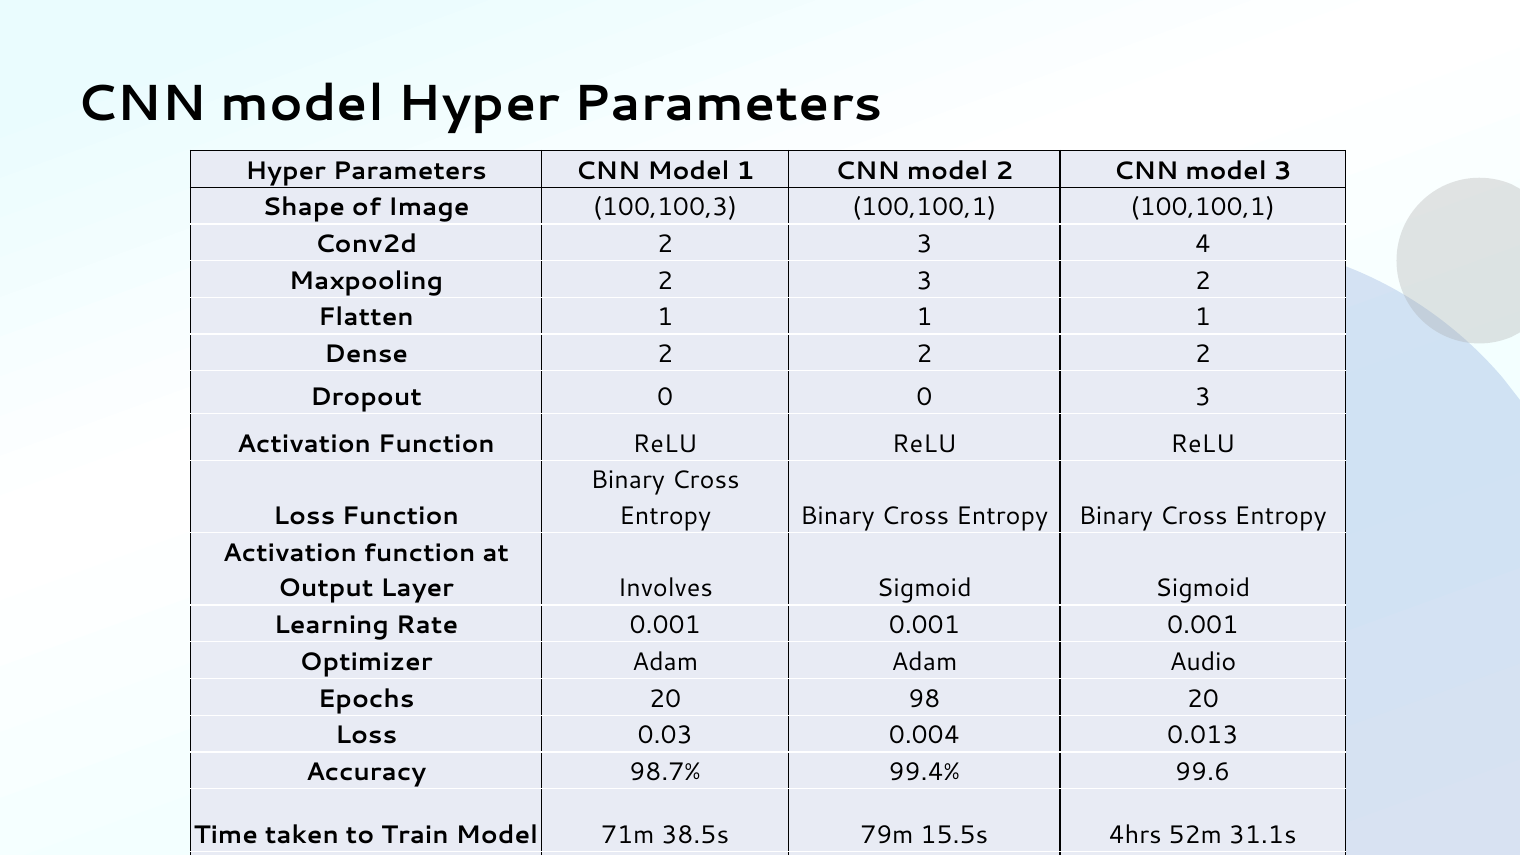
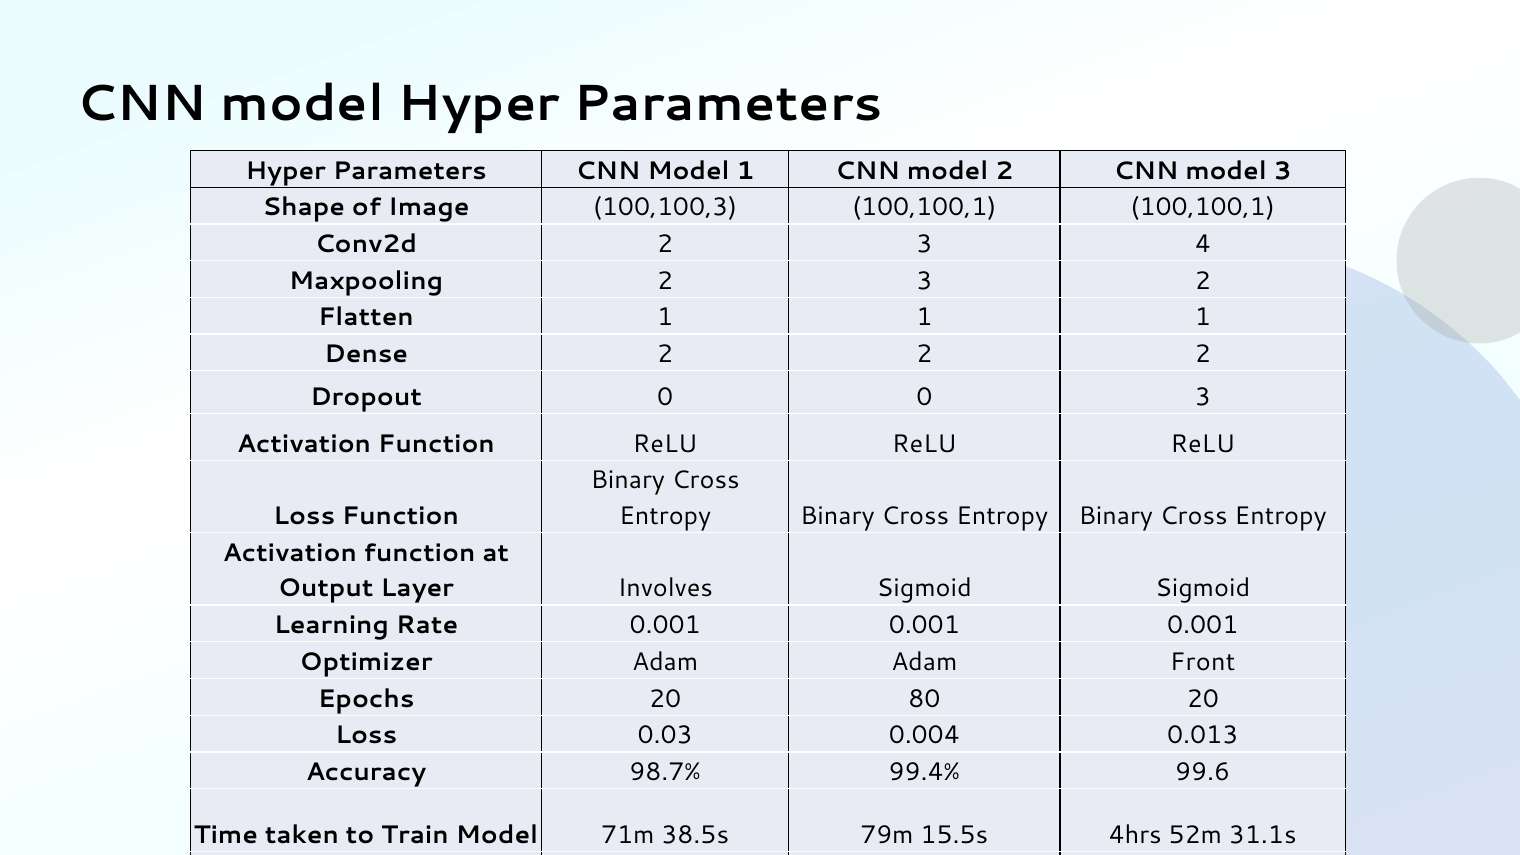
Audio: Audio -> Front
98: 98 -> 80
